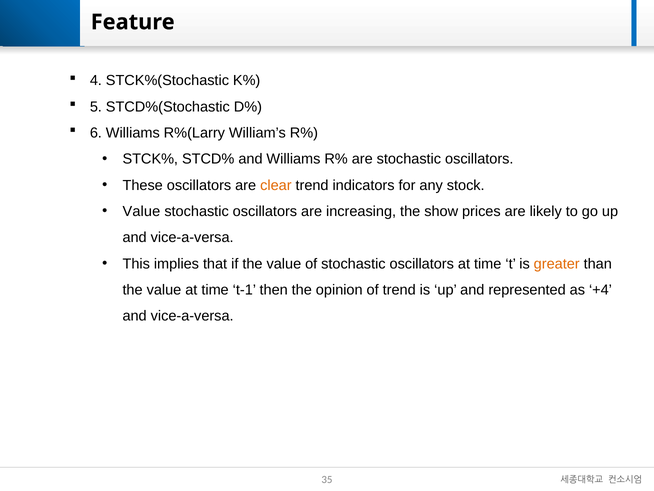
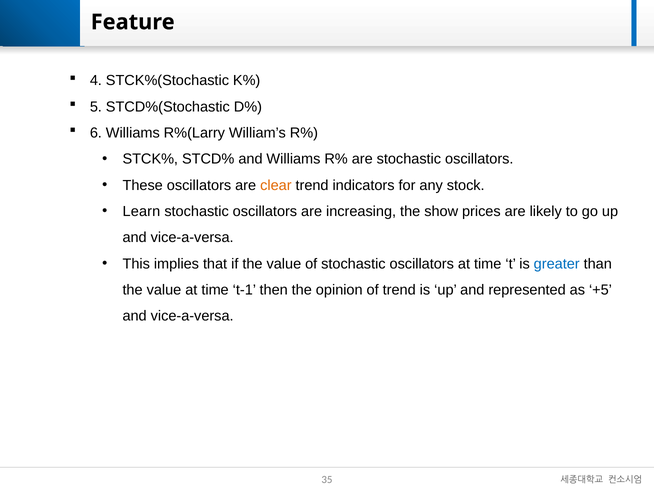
Value at (141, 211): Value -> Learn
greater colour: orange -> blue
+4: +4 -> +5
